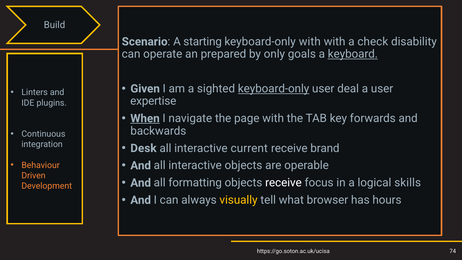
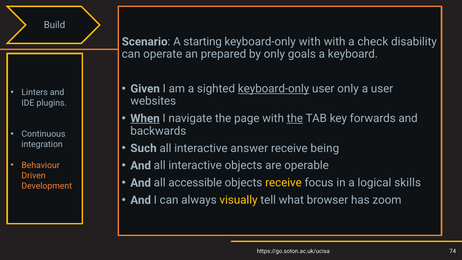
keyboard underline: present -> none
user deal: deal -> only
expertise: expertise -> websites
the at (295, 118) underline: none -> present
Desk: Desk -> Such
current: current -> answer
brand: brand -> being
formatting: formatting -> accessible
receive at (283, 183) colour: white -> yellow
hours: hours -> zoom
